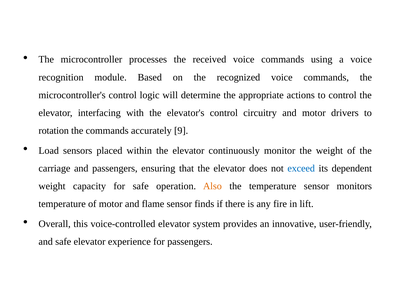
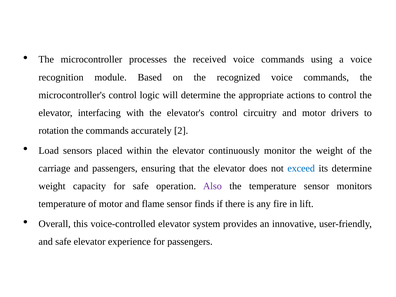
9: 9 -> 2
its dependent: dependent -> determine
Also colour: orange -> purple
